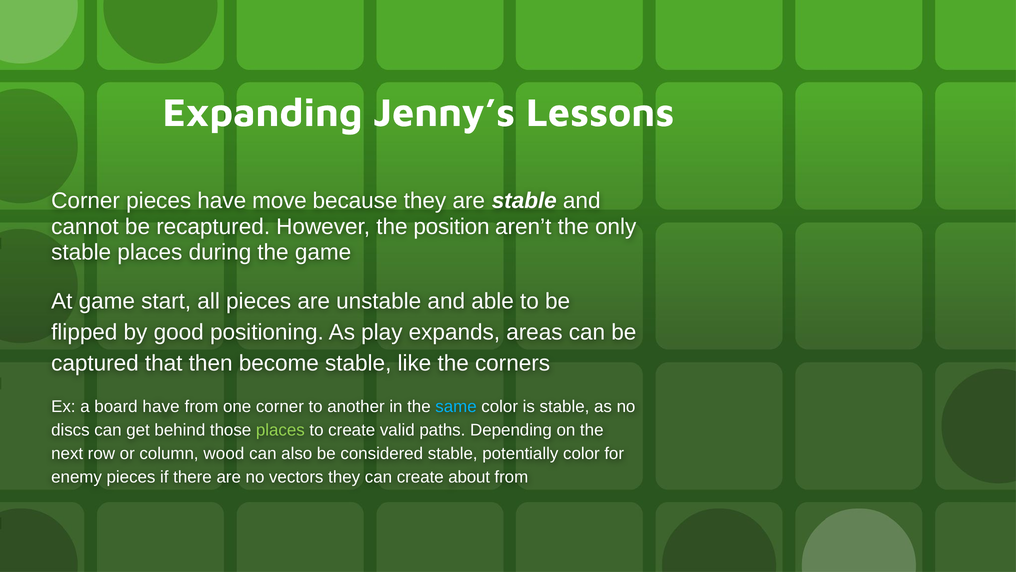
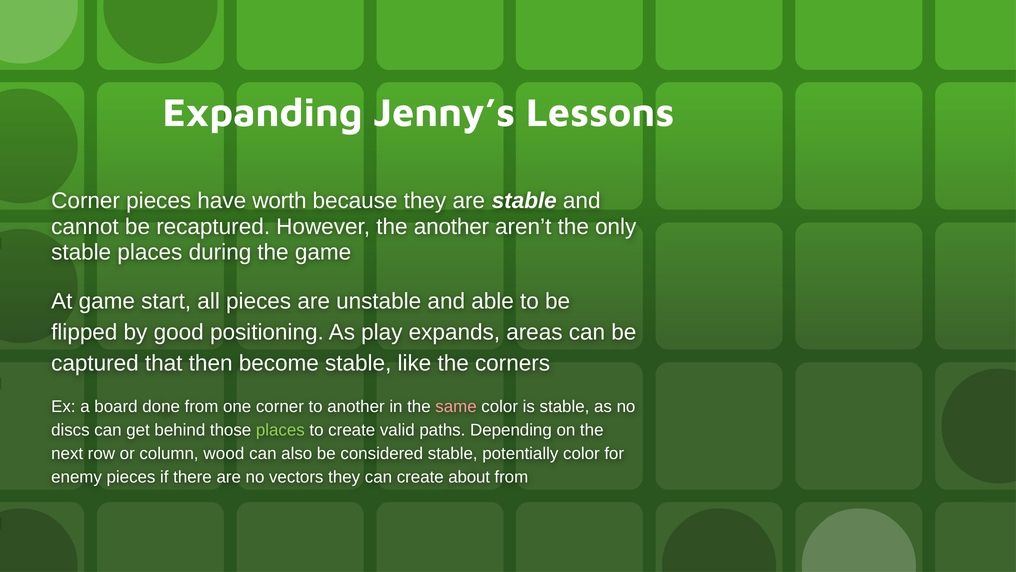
move: move -> worth
the position: position -> another
board have: have -> done
same colour: light blue -> pink
